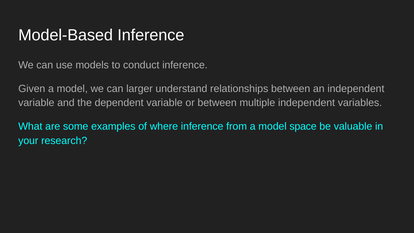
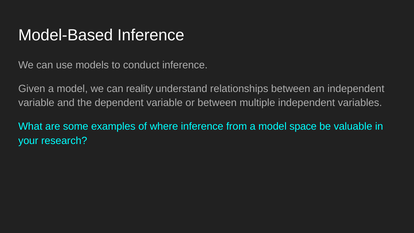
larger: larger -> reality
